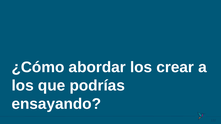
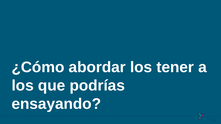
crear: crear -> tener
